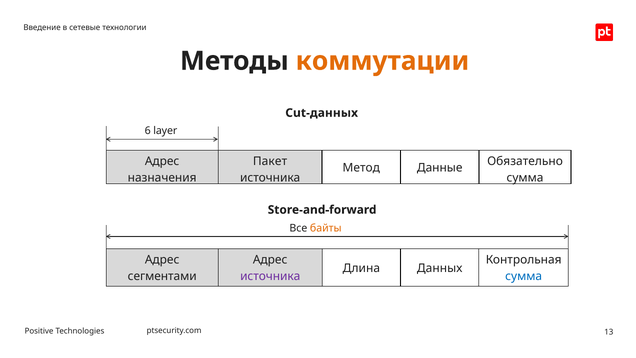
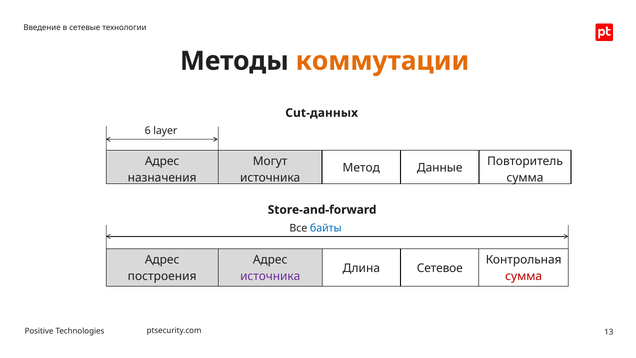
Пакет: Пакет -> Могут
Обязательно: Обязательно -> Повторитель
байты colour: orange -> blue
Данных: Данных -> Сетевое
сегментами: сегментами -> построения
сумма at (524, 276) colour: blue -> red
